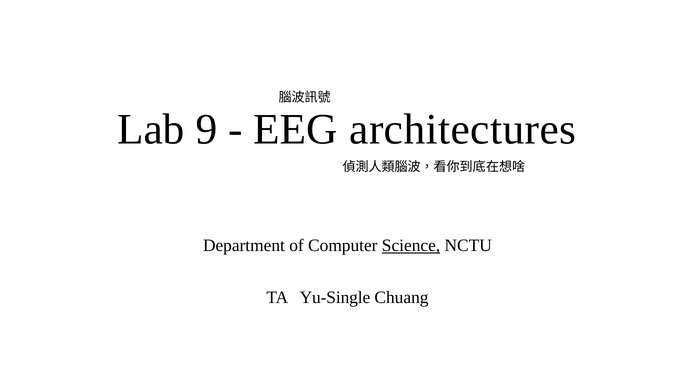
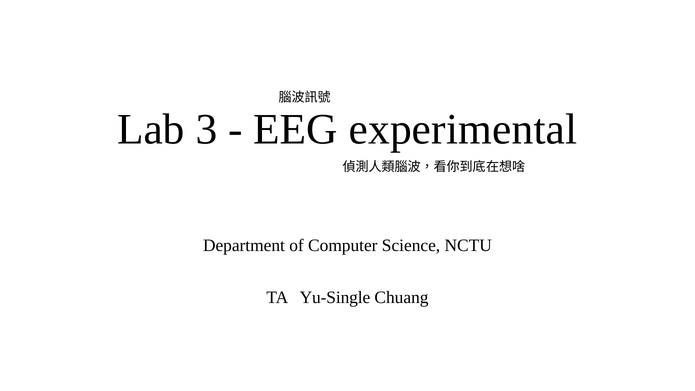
9: 9 -> 3
architectures: architectures -> experimental
Science underline: present -> none
